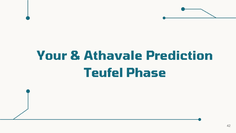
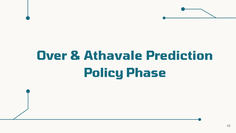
Your: Your -> Over
Teufel: Teufel -> Policy
